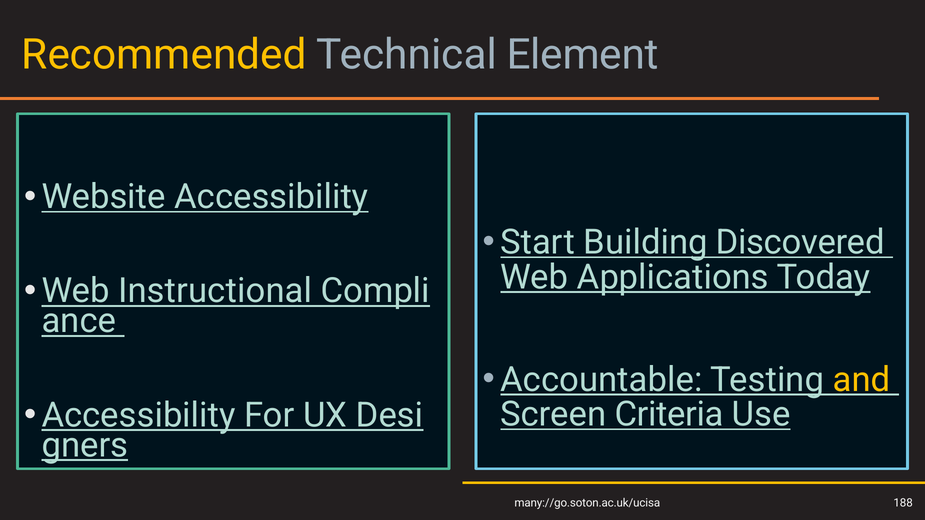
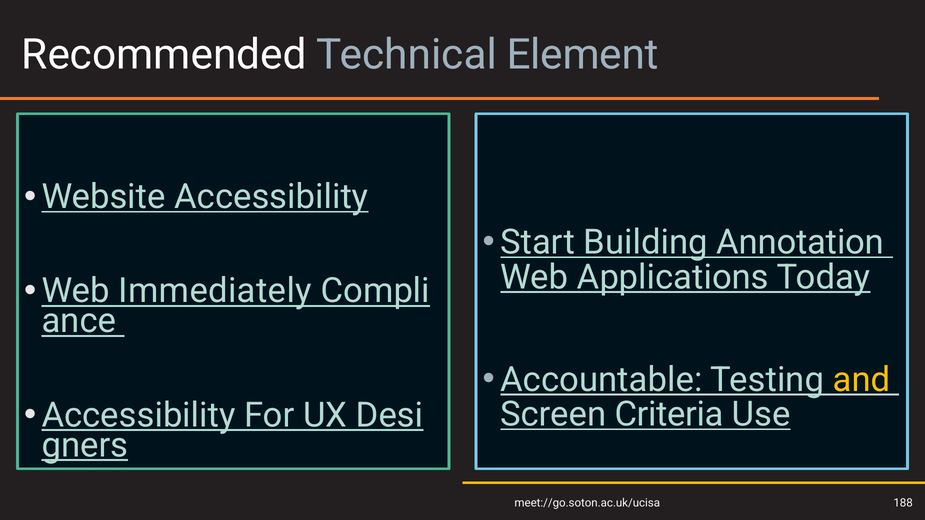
Recommended colour: yellow -> white
Discovered: Discovered -> Annotation
Instructional: Instructional -> Immediately
many://go.soton.ac.uk/ucisa: many://go.soton.ac.uk/ucisa -> meet://go.soton.ac.uk/ucisa
